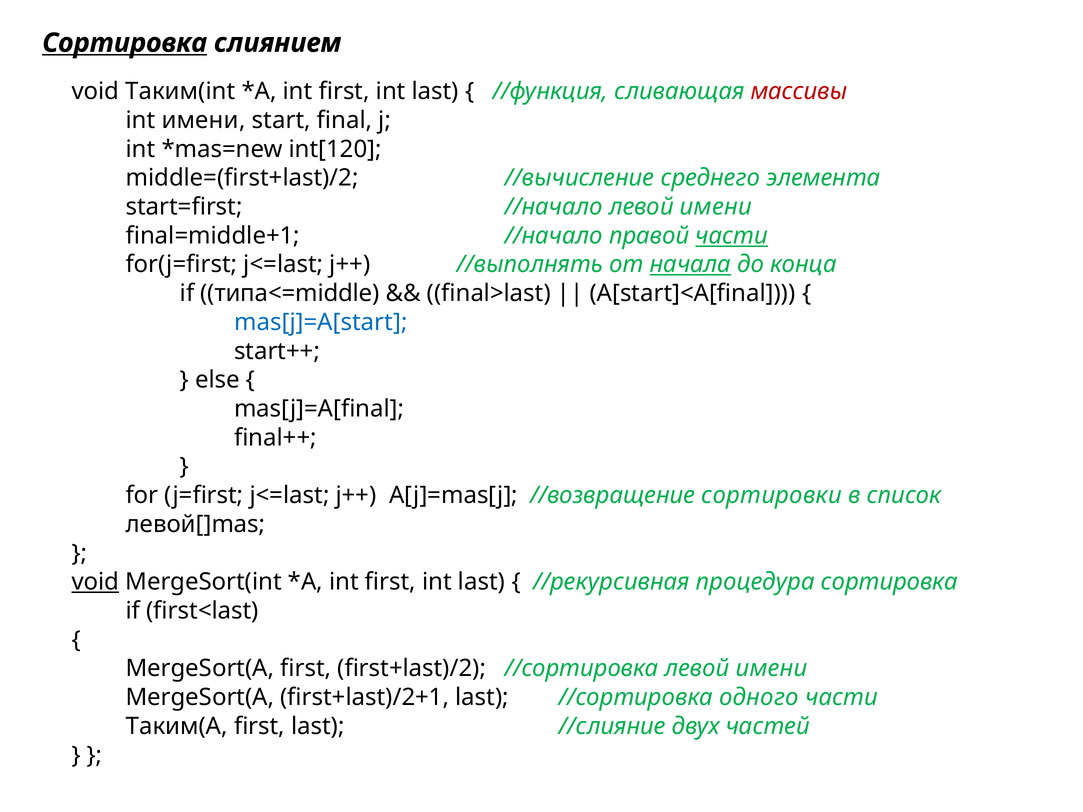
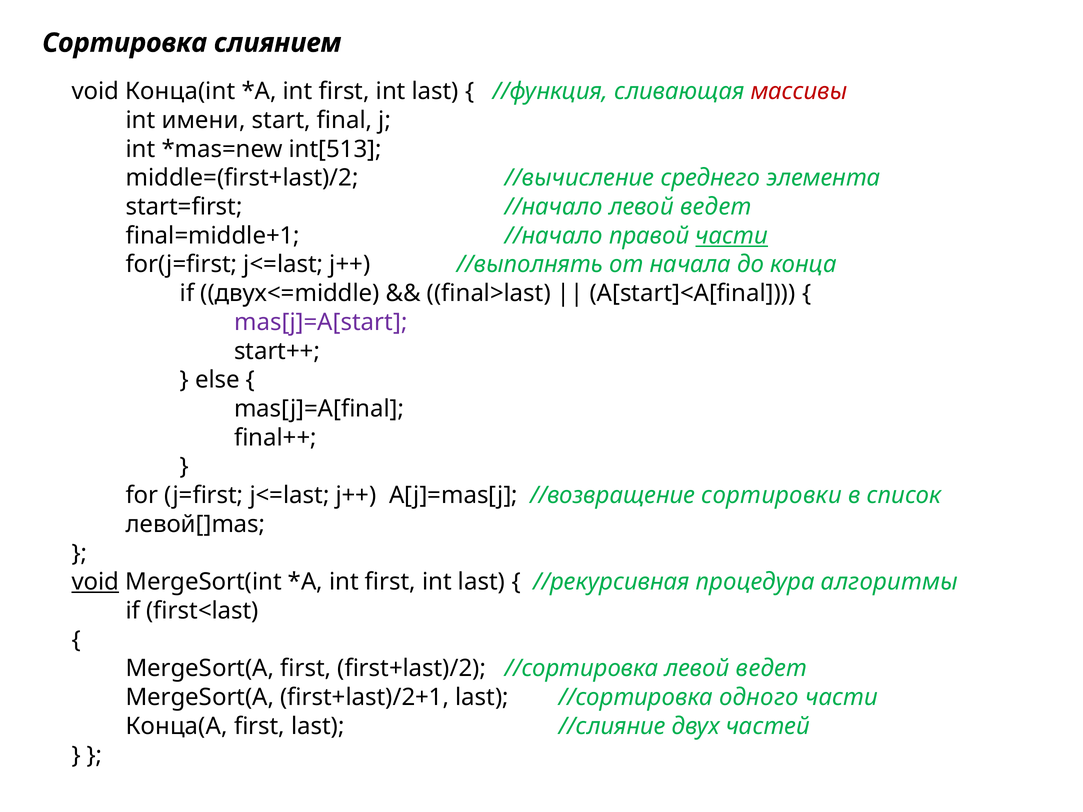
Сортировка at (125, 43) underline: present -> none
Таким(int: Таким(int -> Конца(int
int[120: int[120 -> int[513
//начало левой имени: имени -> ведет
начала underline: present -> none
типа<=middle: типа<=middle -> двух<=middle
mas[j]=A[start colour: blue -> purple
процедура сортировка: сортировка -> алгоритмы
//сортировка левой имени: имени -> ведет
Таким(A: Таким(A -> Конца(A
